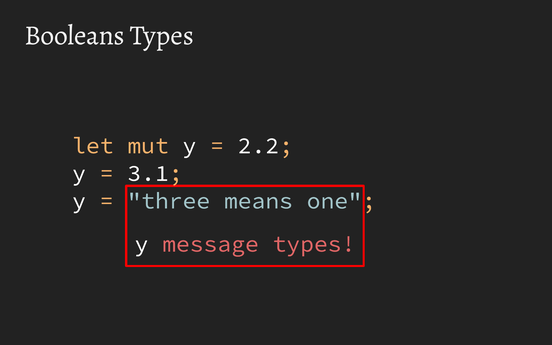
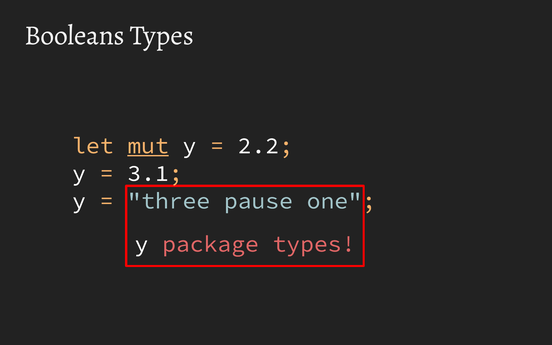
mut underline: none -> present
means: means -> pause
message: message -> package
